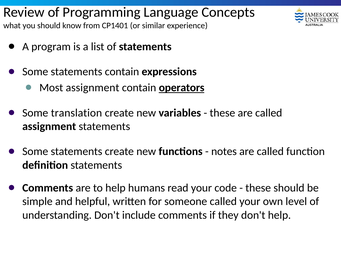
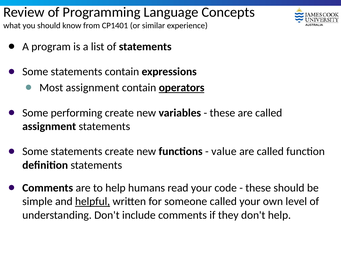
translation: translation -> performing
notes: notes -> value
helpful underline: none -> present
